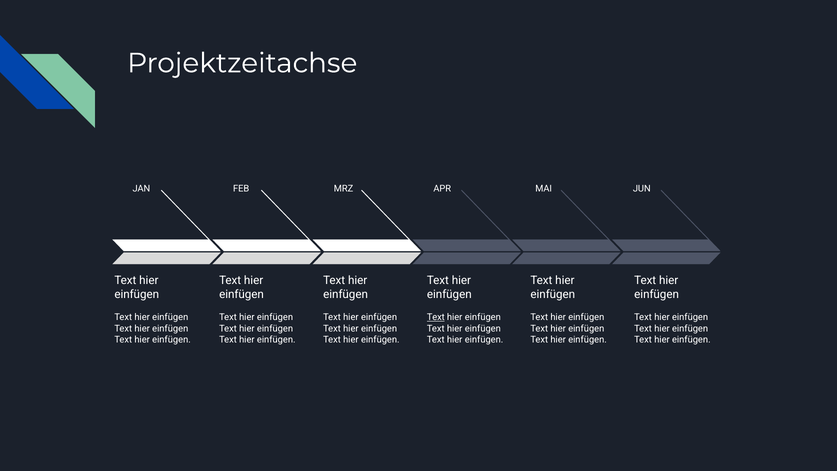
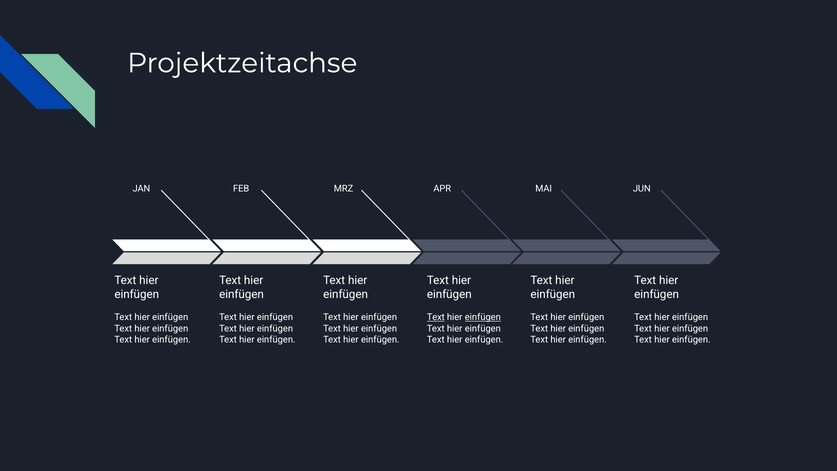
einfügen at (483, 317) underline: none -> present
